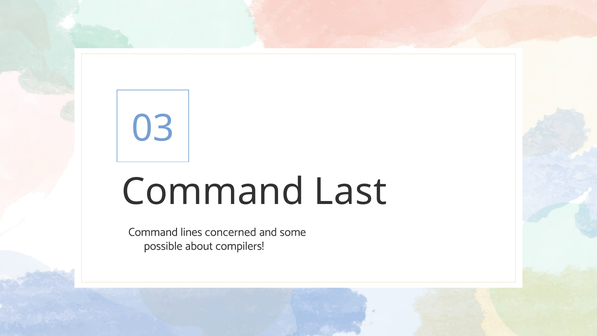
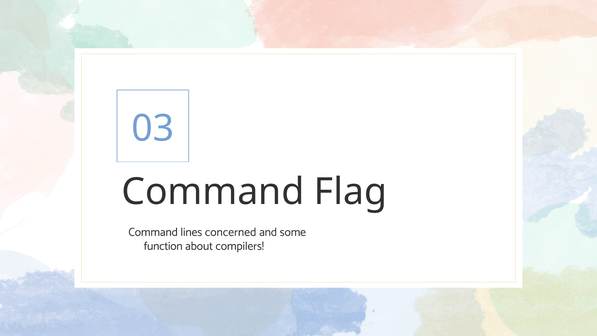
Last: Last -> Flag
possible: possible -> function
